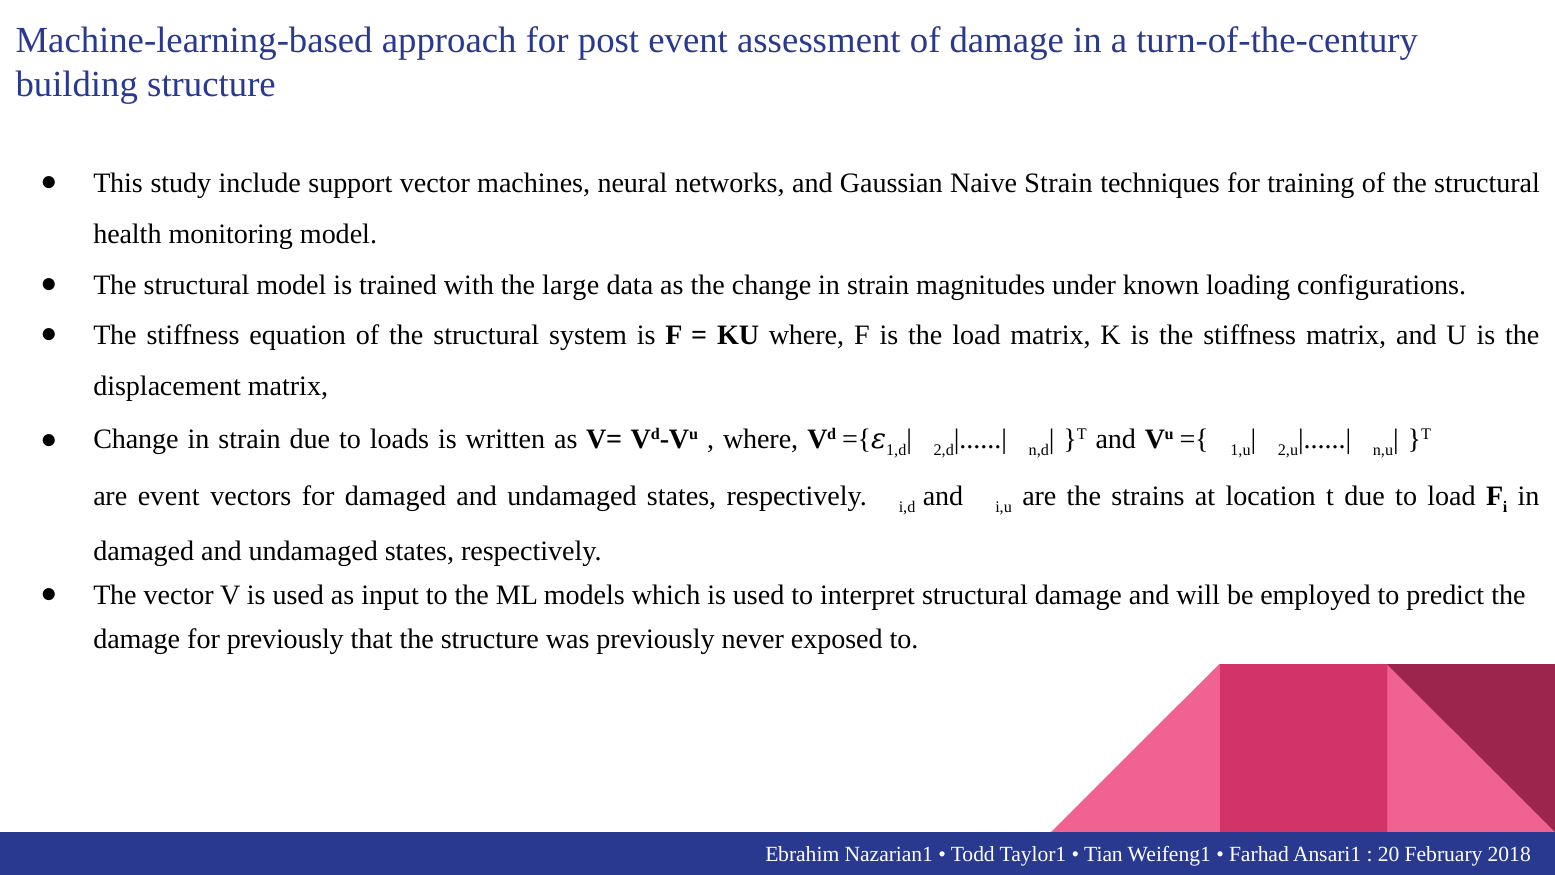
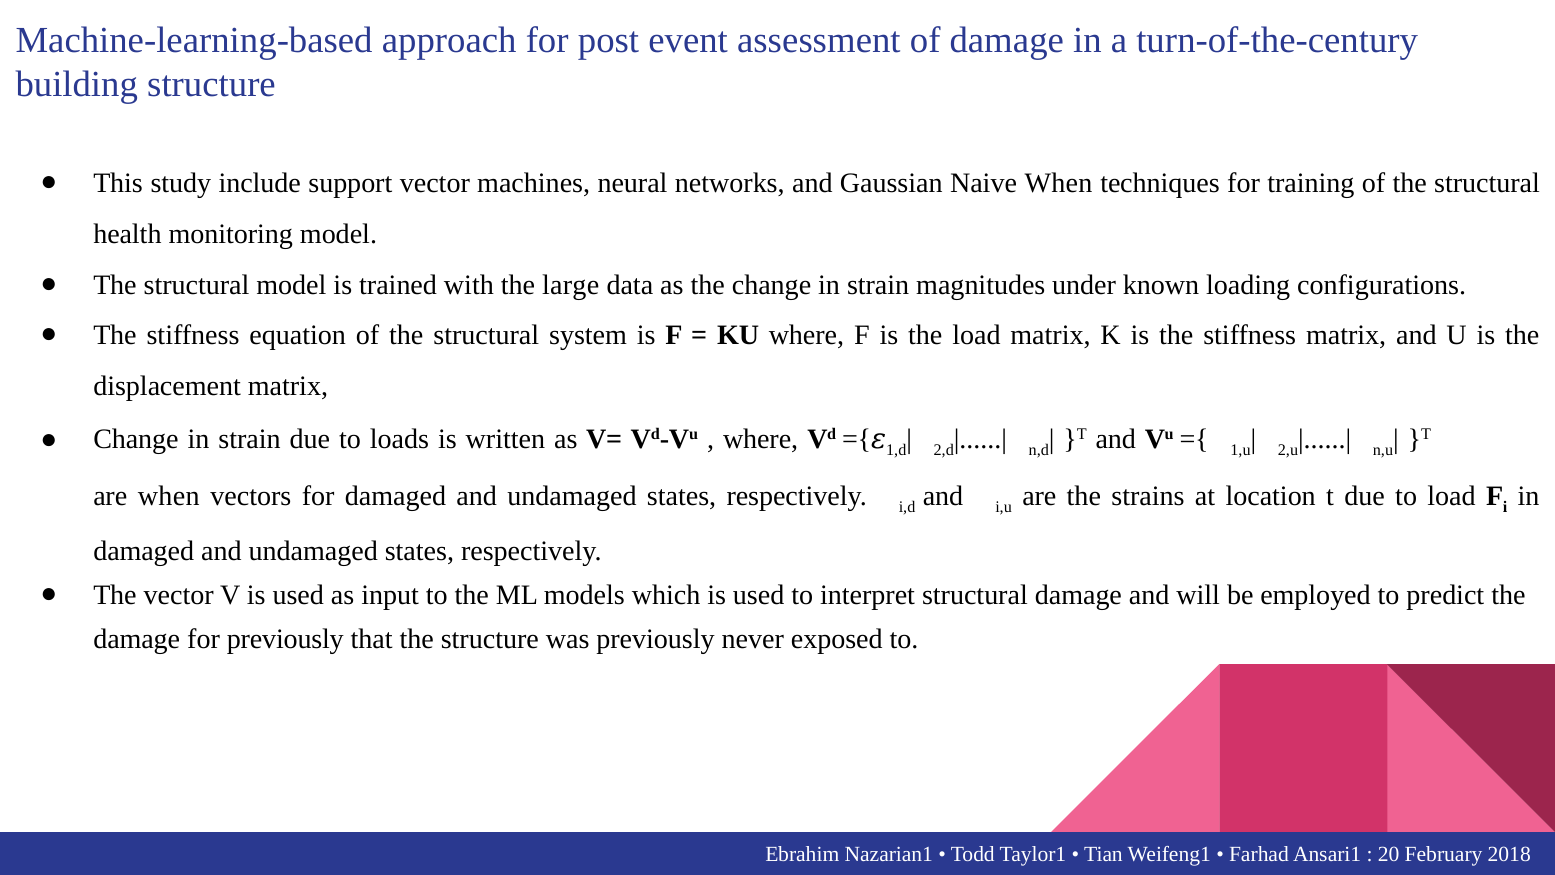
Naive Strain: Strain -> When
are event: event -> when
